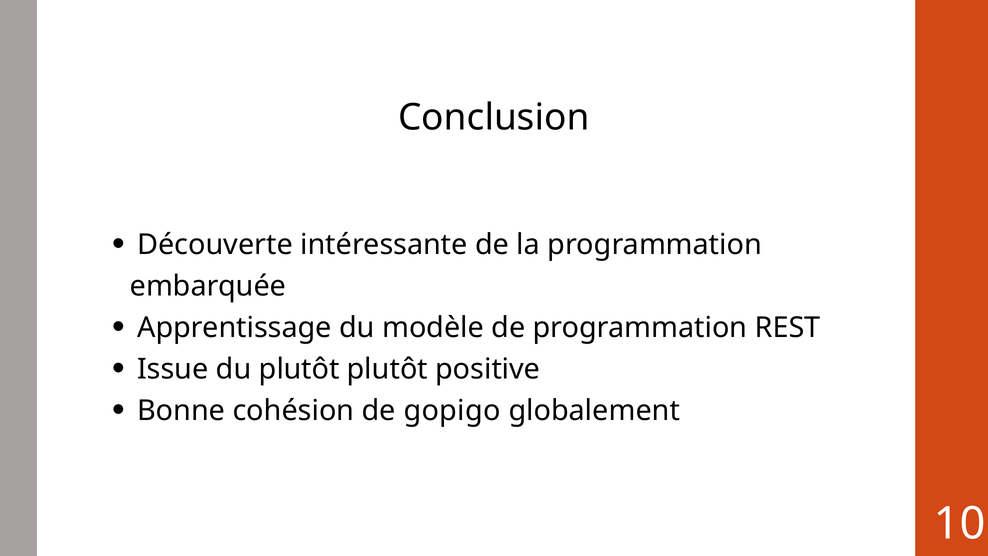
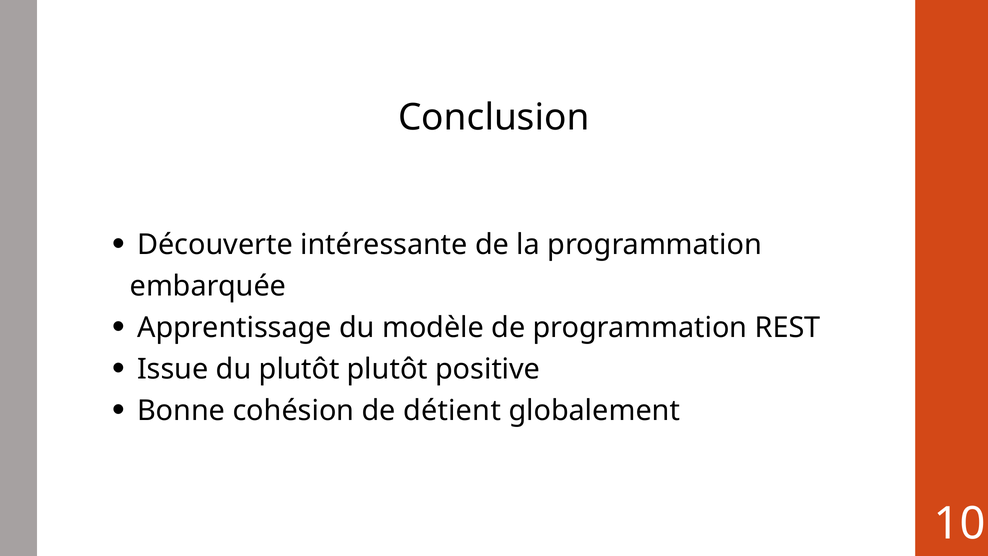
gopigo: gopigo -> détient
